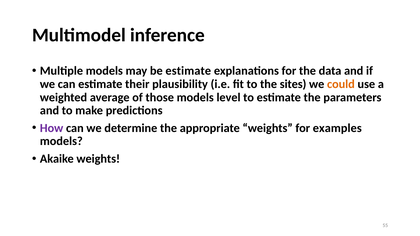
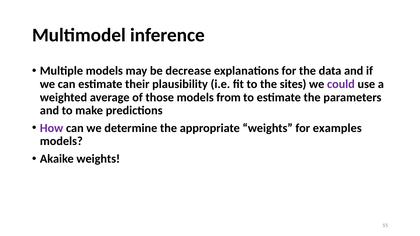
be estimate: estimate -> decrease
could colour: orange -> purple
level: level -> from
